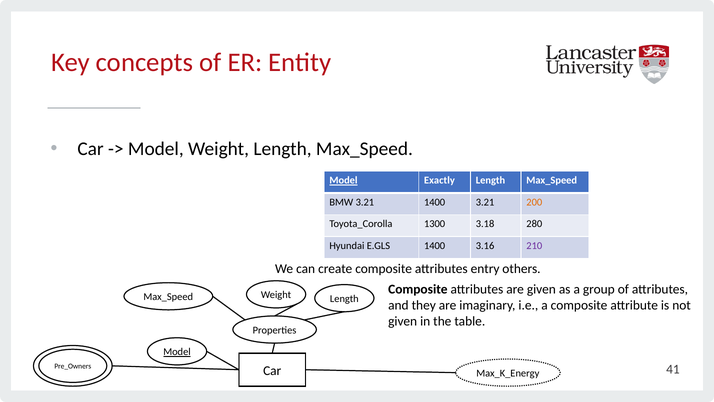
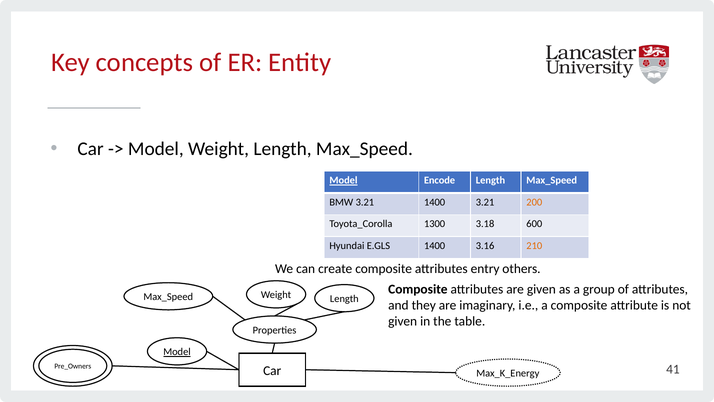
Exactly: Exactly -> Encode
280: 280 -> 600
210 colour: purple -> orange
